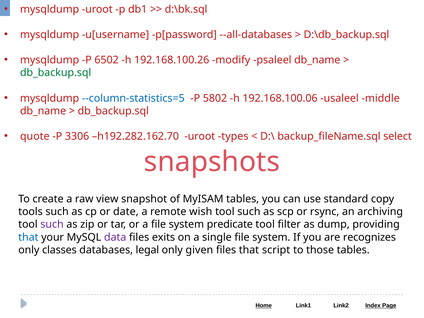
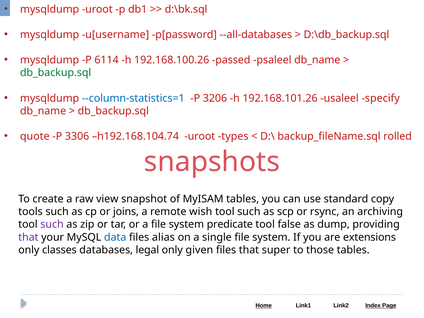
6502: 6502 -> 6114
modify: modify -> passed
--column-statistics=5: --column-statistics=5 -> --column-statistics=1
5802: 5802 -> 3206
192.168.100.06: 192.168.100.06 -> 192.168.101.26
middle: middle -> specify
h192.282.162.70: h192.282.162.70 -> h192.168.104.74
select: select -> rolled
date: date -> joins
filter: filter -> false
that at (28, 237) colour: blue -> purple
data colour: purple -> blue
exits: exits -> alias
recognizes: recognizes -> extensions
script: script -> super
